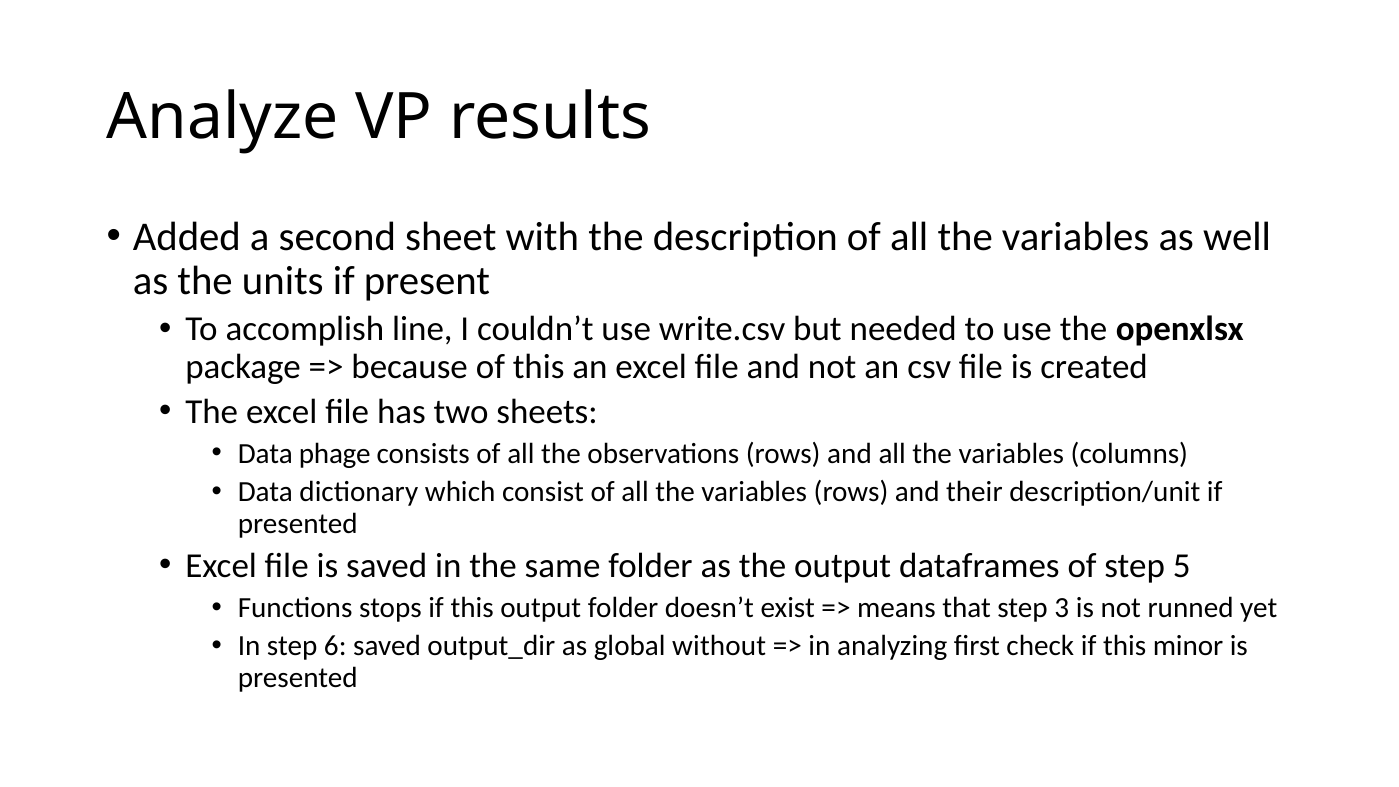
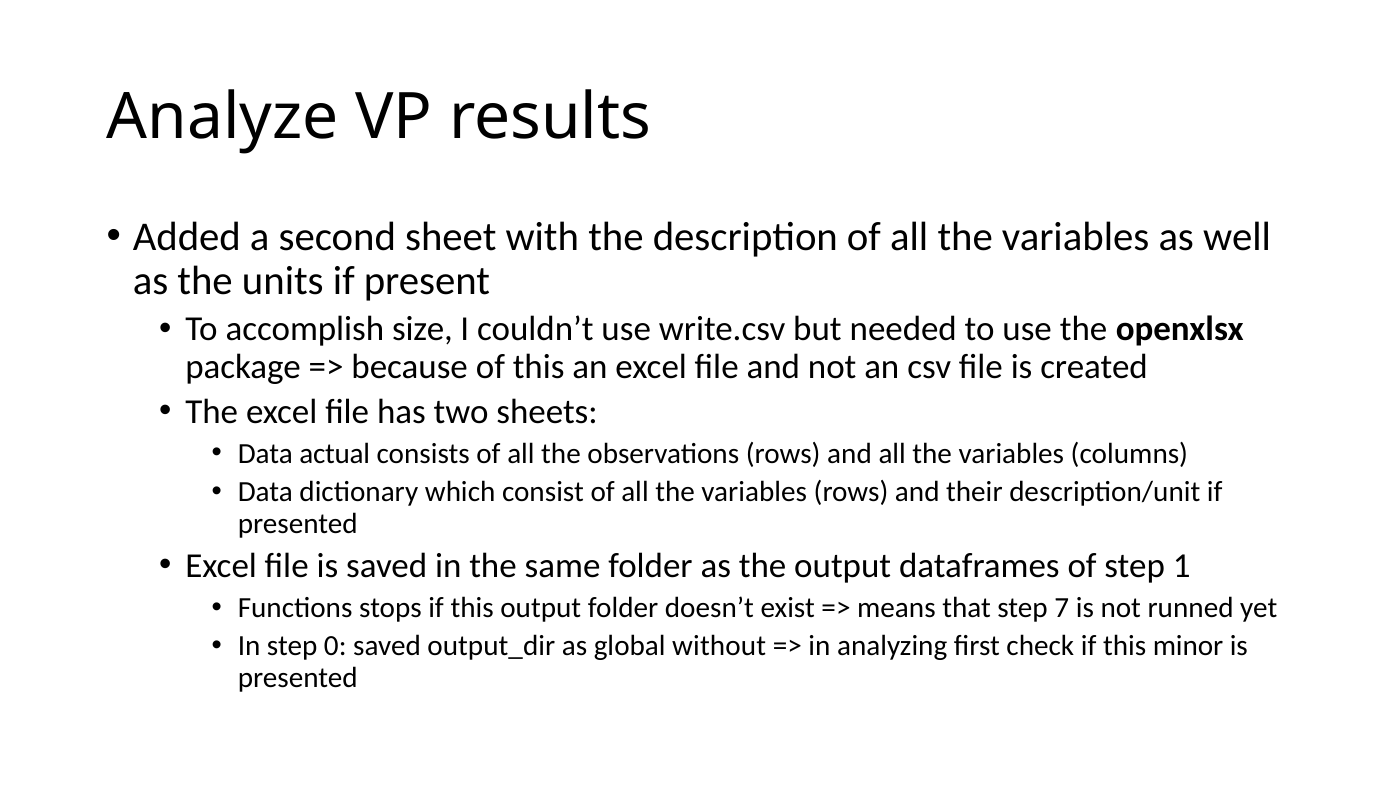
line: line -> size
phage: phage -> actual
5: 5 -> 1
3: 3 -> 7
6: 6 -> 0
